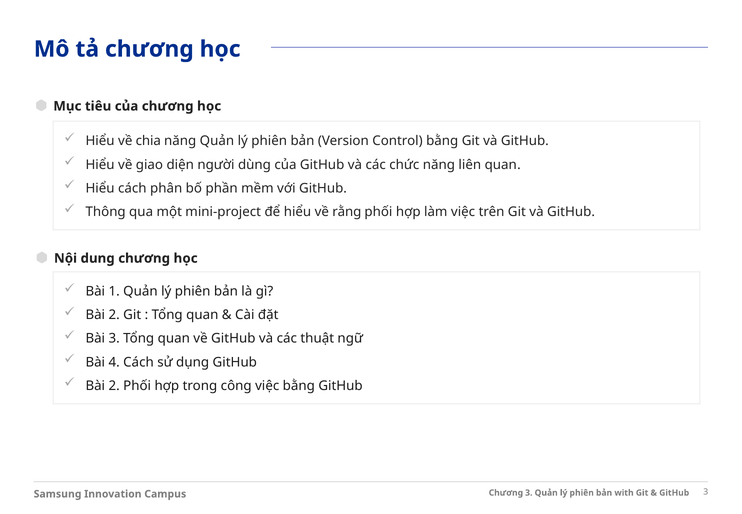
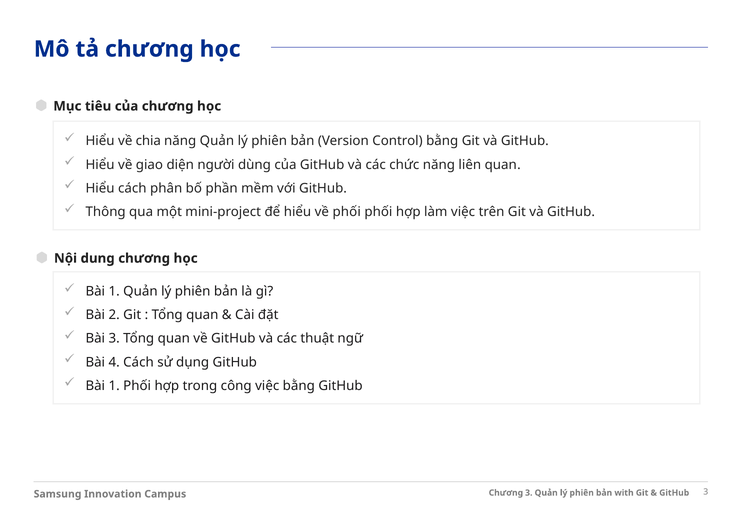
về rằng: rằng -> phối
2 at (114, 386): 2 -> 1
